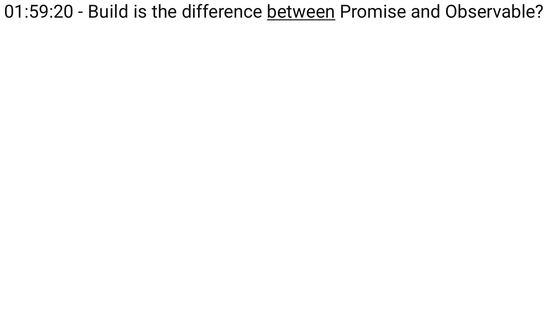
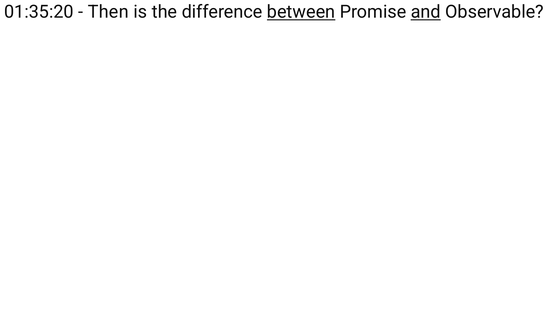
01:59:20: 01:59:20 -> 01:35:20
Build: Build -> Then
and underline: none -> present
